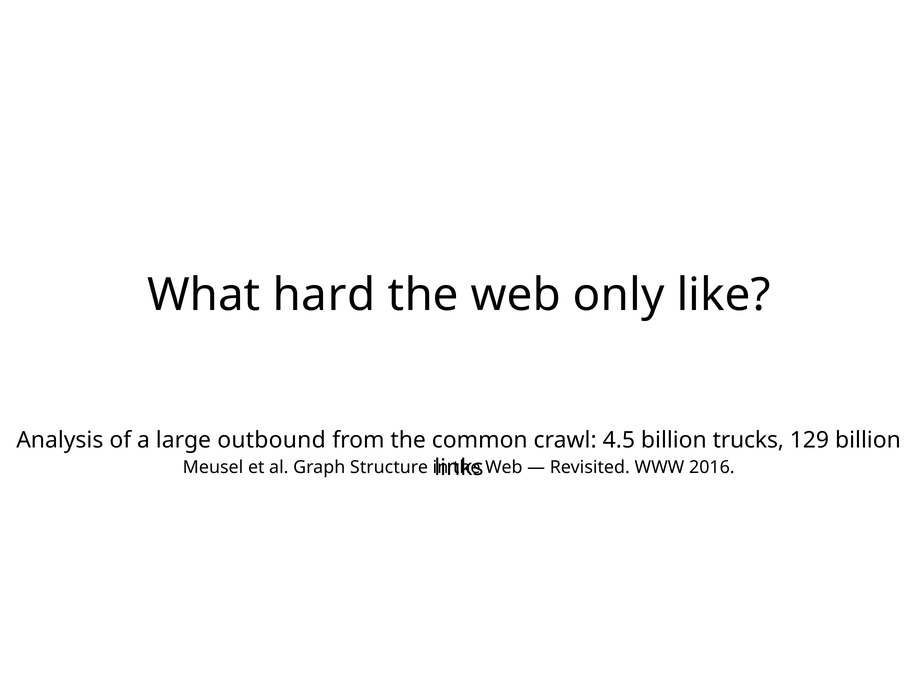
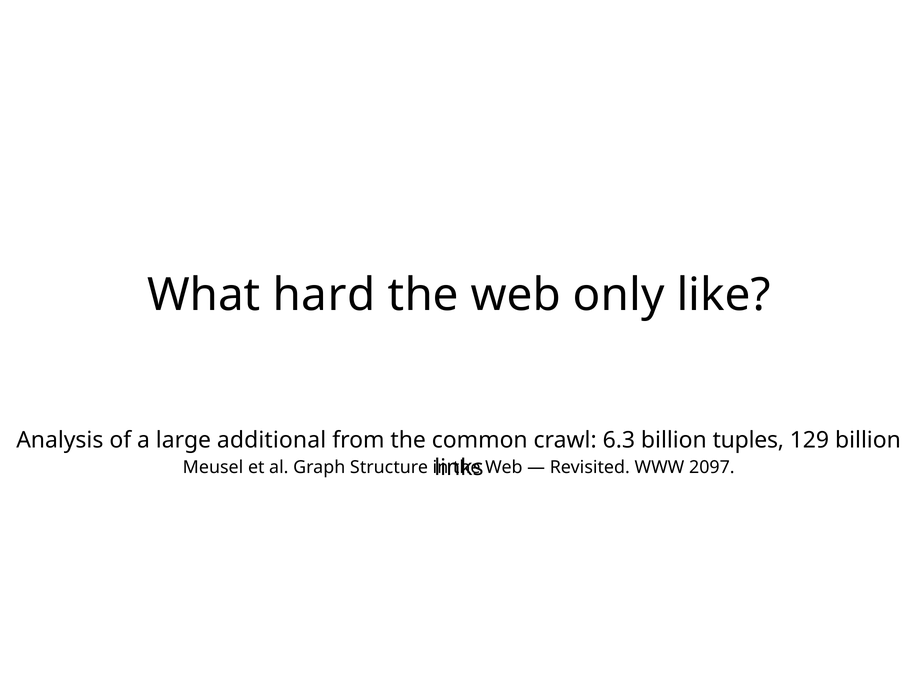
outbound: outbound -> additional
4.5: 4.5 -> 6.3
trucks: trucks -> tuples
2016: 2016 -> 2097
